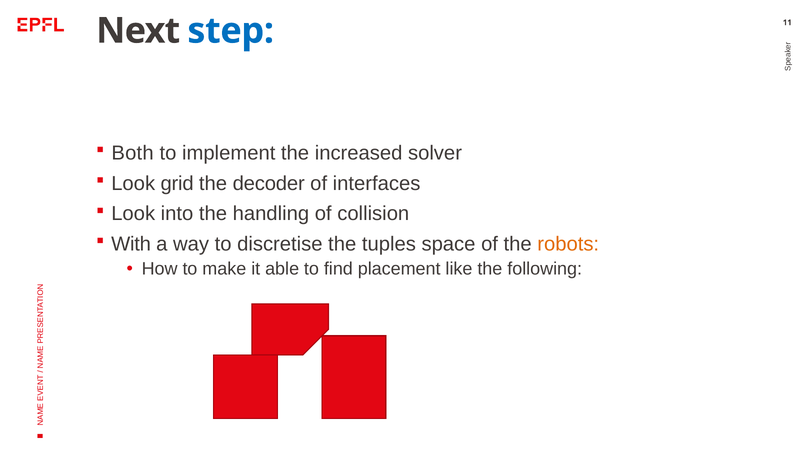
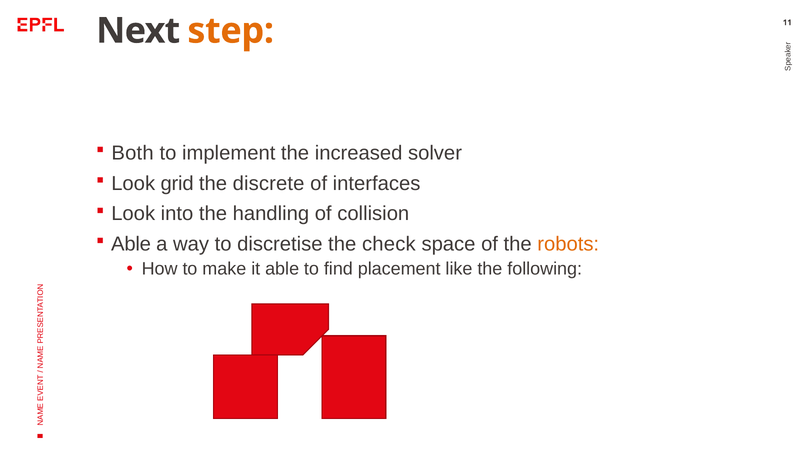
step colour: blue -> orange
decoder: decoder -> discrete
With at (131, 244): With -> Able
tuples: tuples -> check
